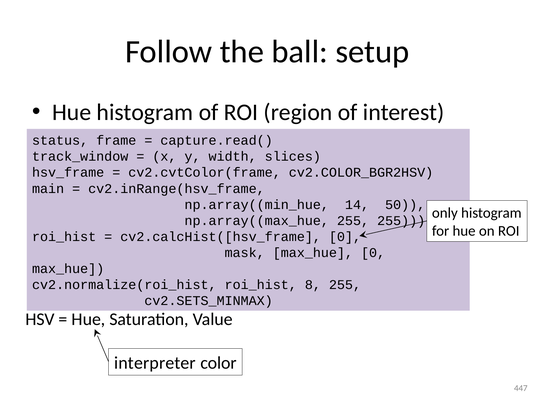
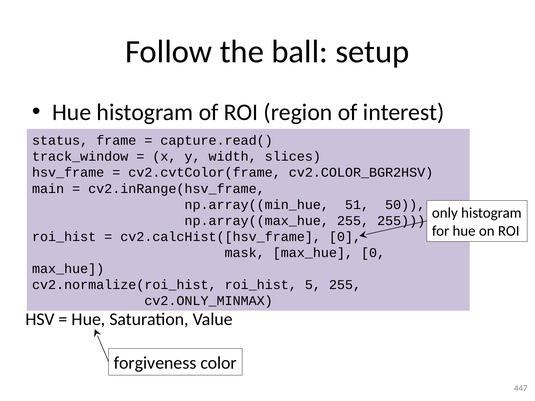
14: 14 -> 51
8: 8 -> 5
cv2.SETS_MINMAX: cv2.SETS_MINMAX -> cv2.ONLY_MINMAX
interpreter: interpreter -> forgiveness
